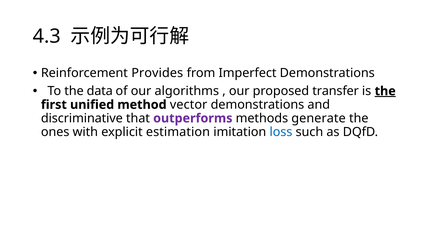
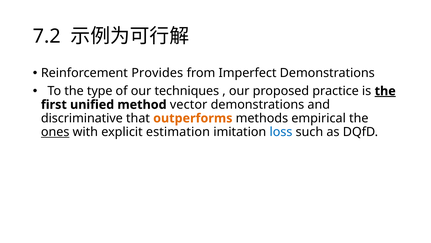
4.3: 4.3 -> 7.2
data: data -> type
algorithms: algorithms -> techniques
transfer: transfer -> practice
outperforms colour: purple -> orange
generate: generate -> empirical
ones underline: none -> present
